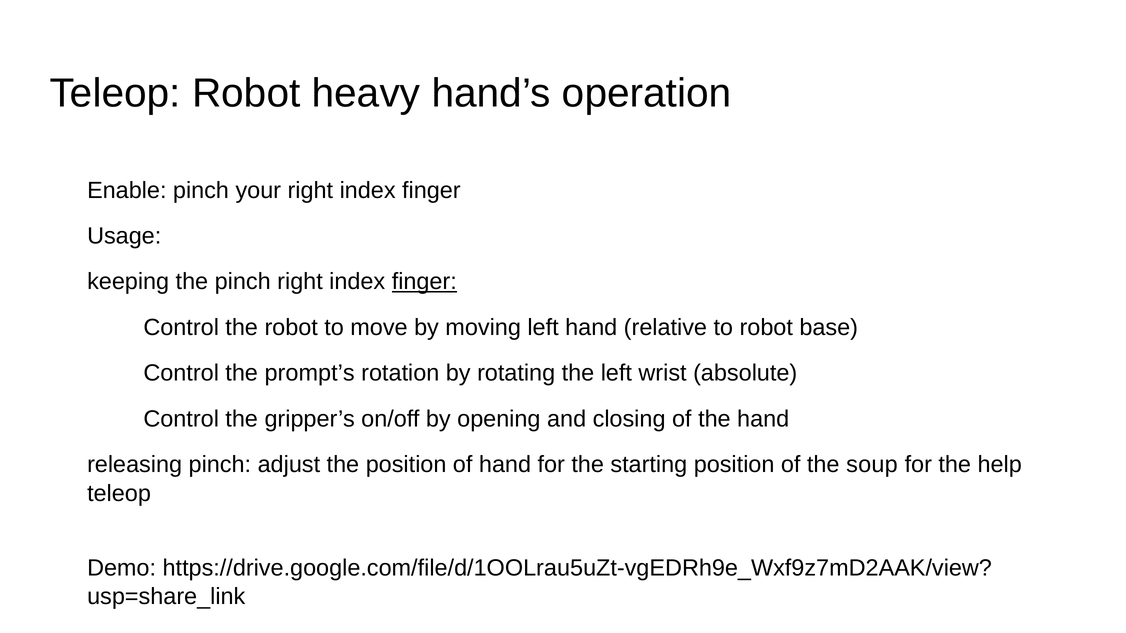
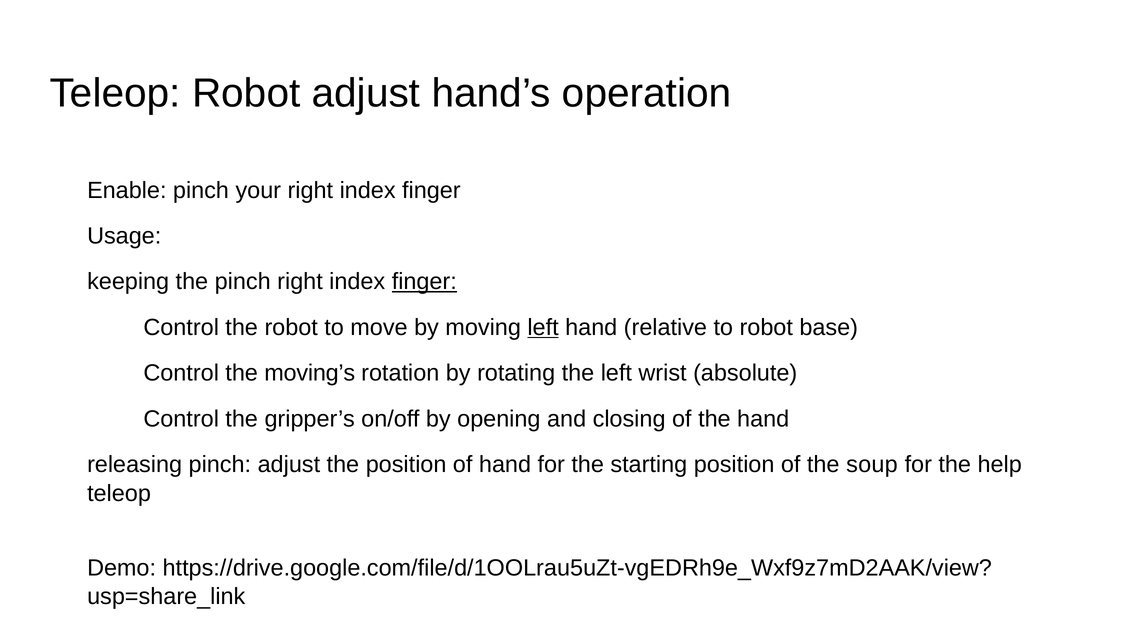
Robot heavy: heavy -> adjust
left at (543, 328) underline: none -> present
prompt’s: prompt’s -> moving’s
